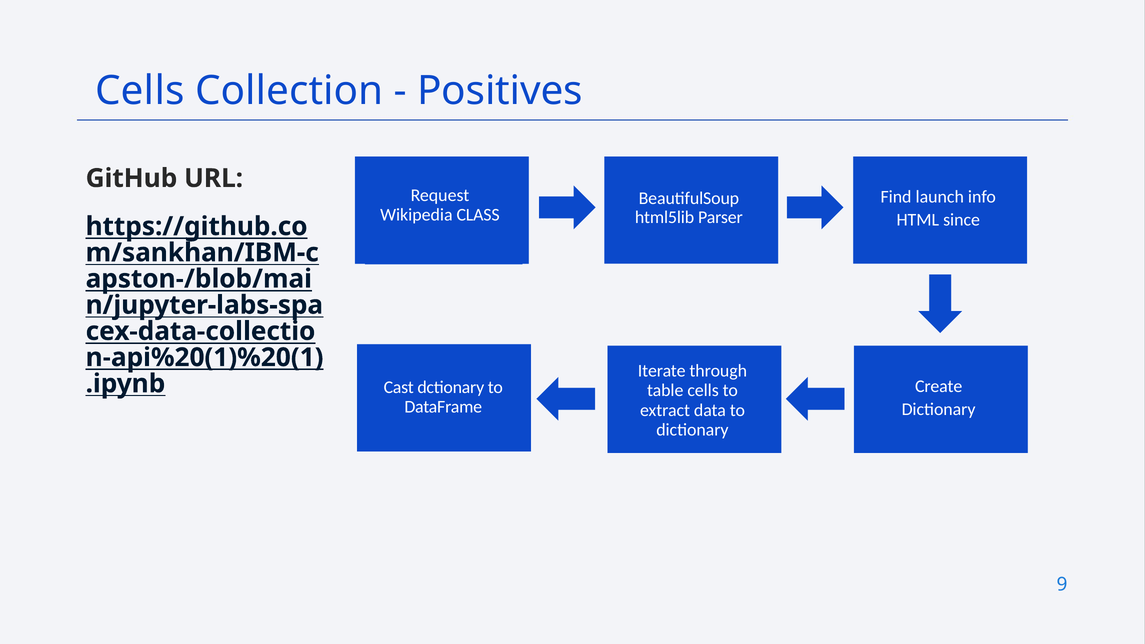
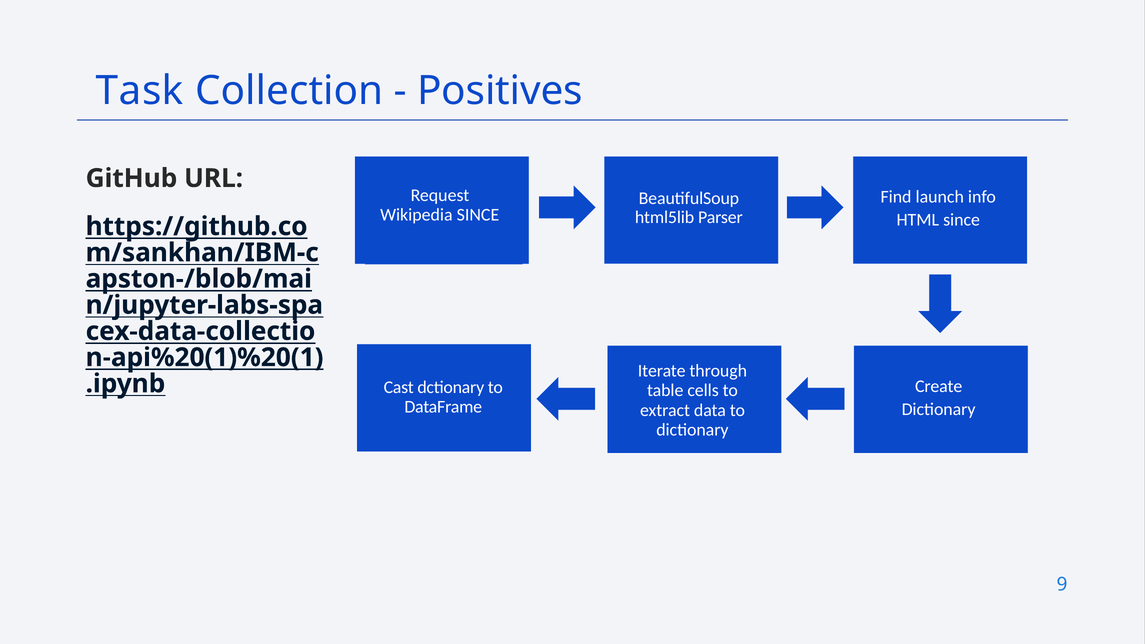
Cells at (140, 91): Cells -> Task
Wikipedia CLASS: CLASS -> SINCE
